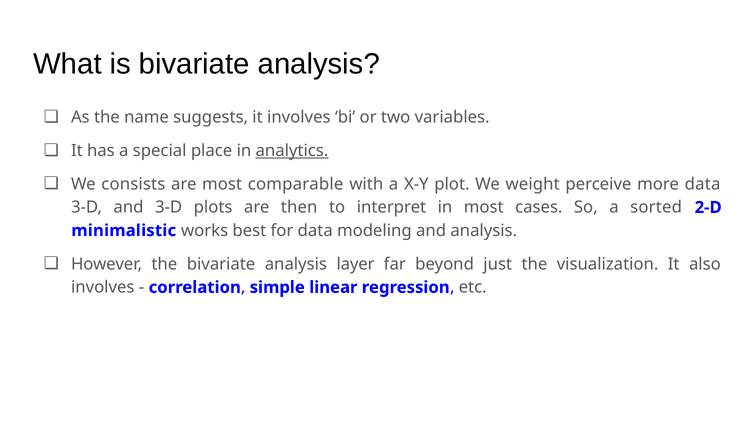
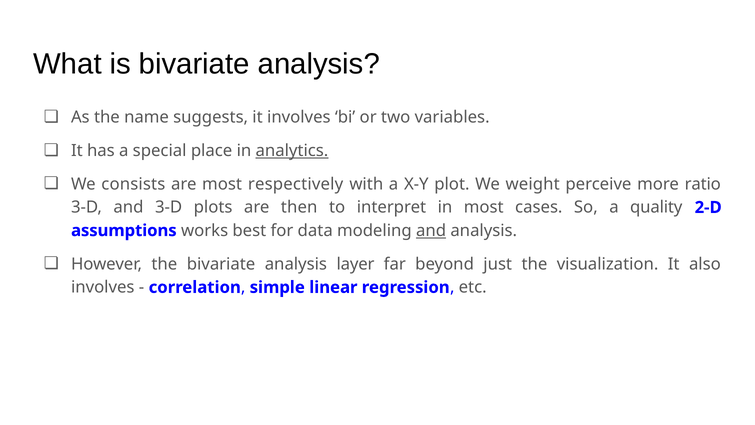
comparable: comparable -> respectively
more data: data -> ratio
sorted: sorted -> quality
minimalistic: minimalistic -> assumptions
and at (431, 230) underline: none -> present
